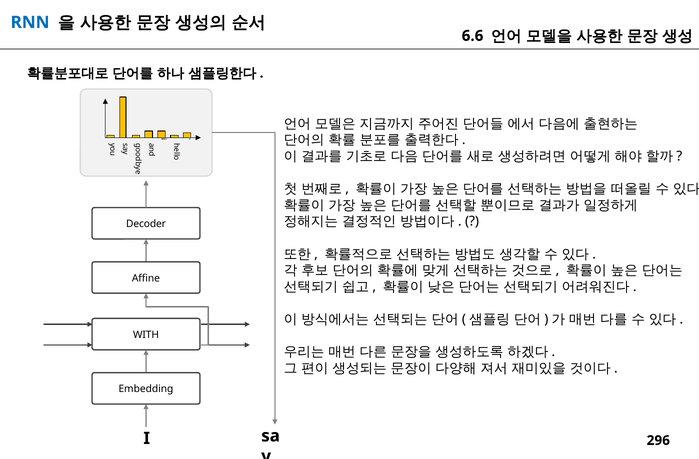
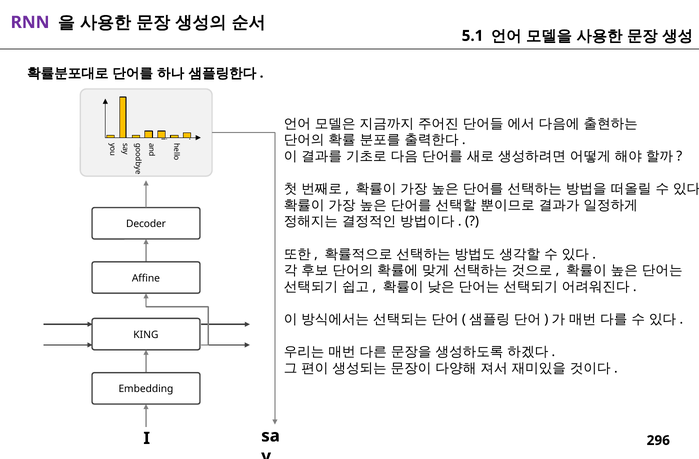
RNN colour: blue -> purple
6.6: 6.6 -> 5.1
WITH: WITH -> KING
